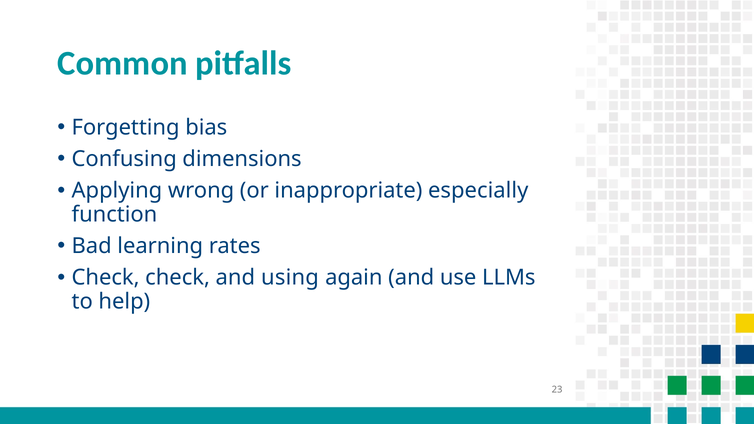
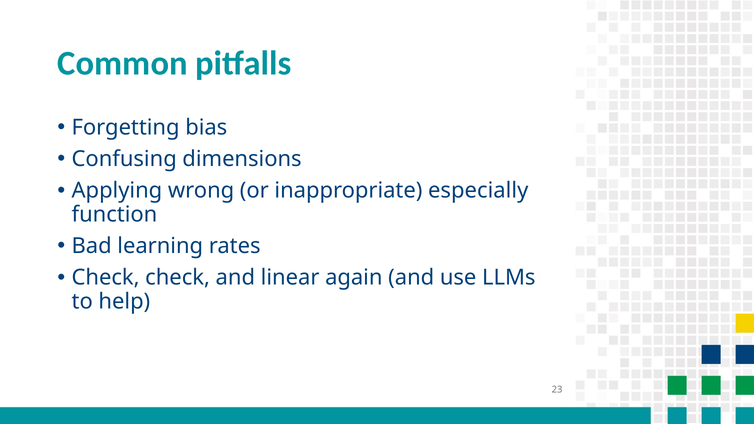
using: using -> linear
